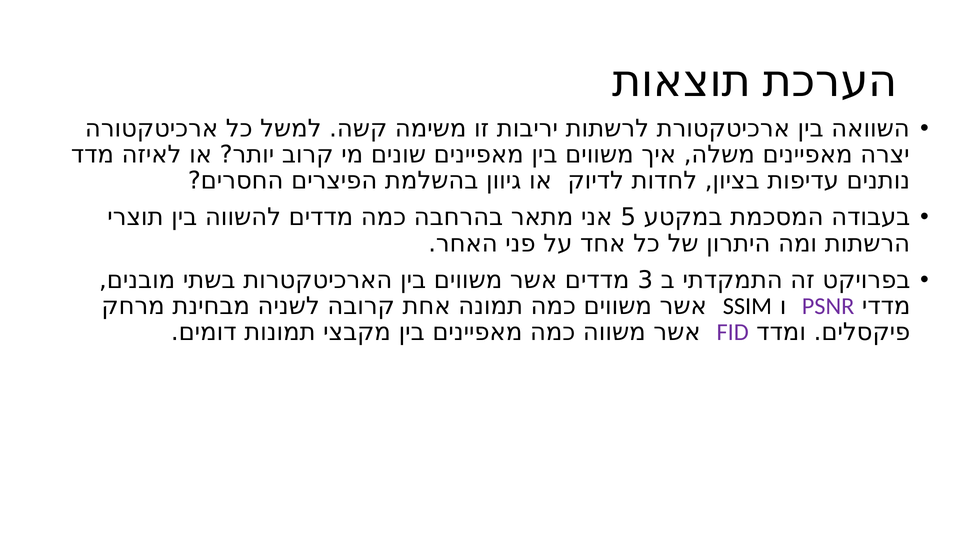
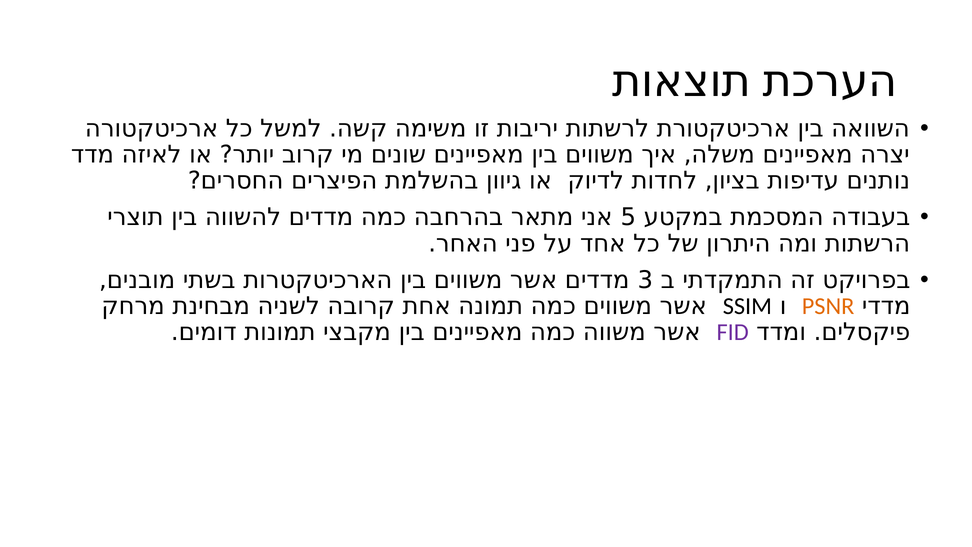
PSNR colour: purple -> orange
